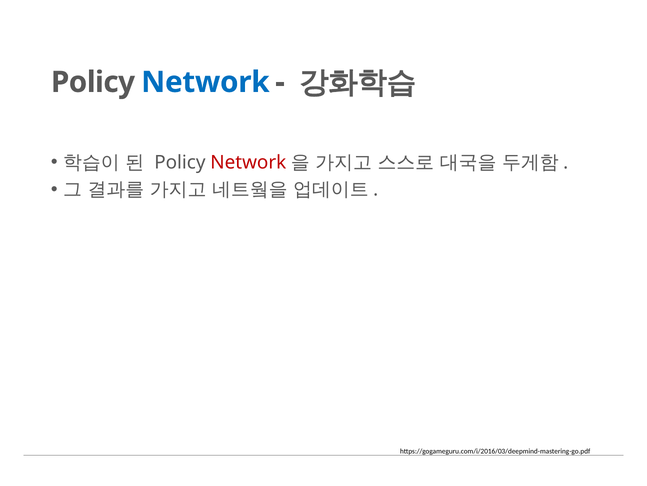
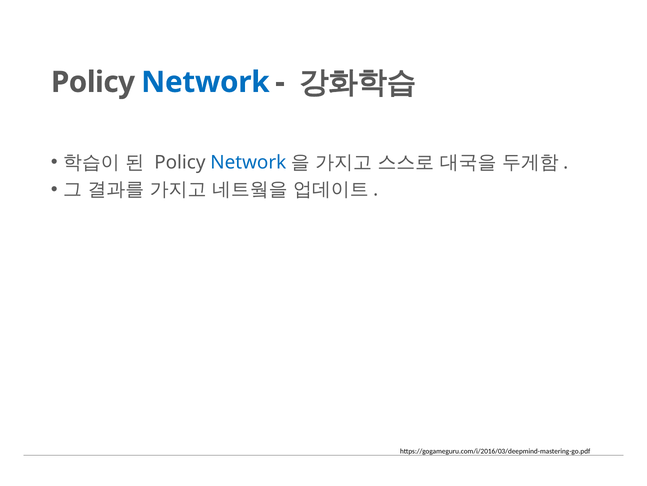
Network at (248, 162) colour: red -> blue
